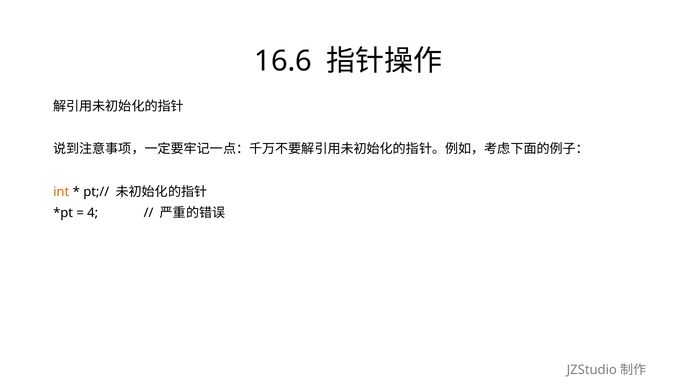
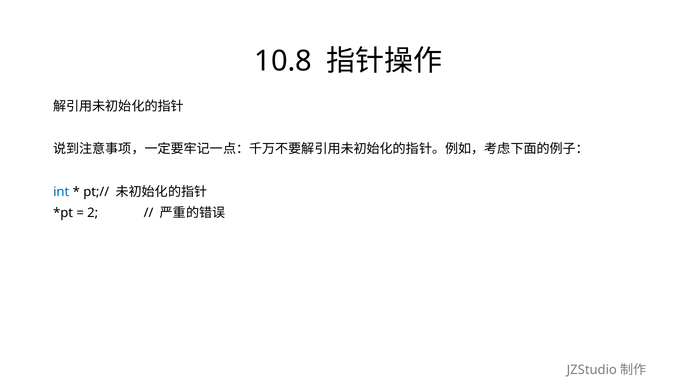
16.6: 16.6 -> 10.8
int colour: orange -> blue
4: 4 -> 2
